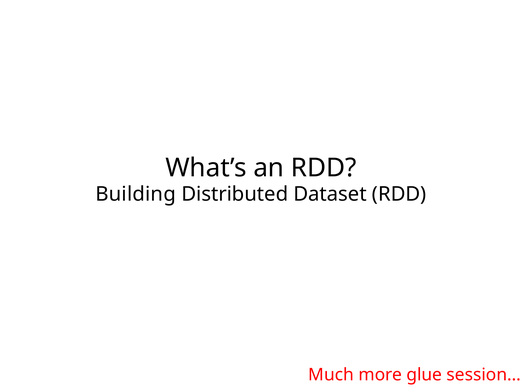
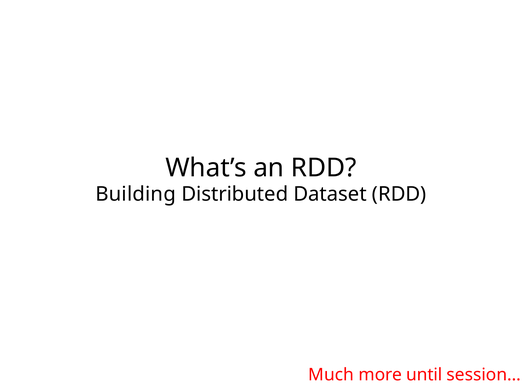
glue: glue -> until
